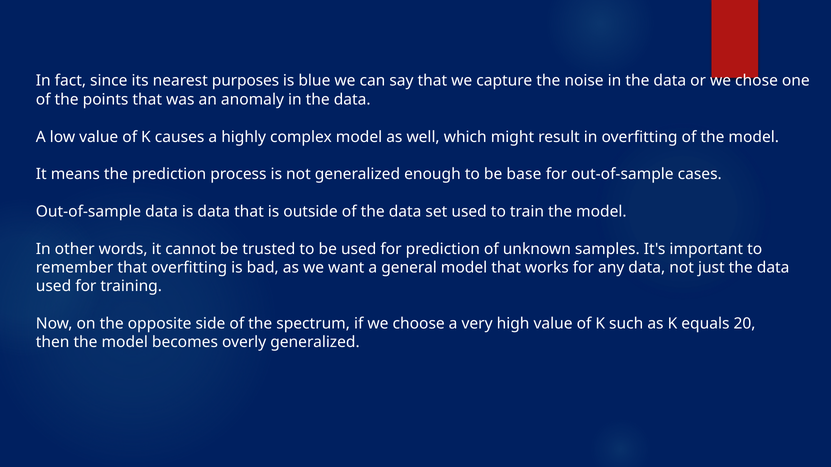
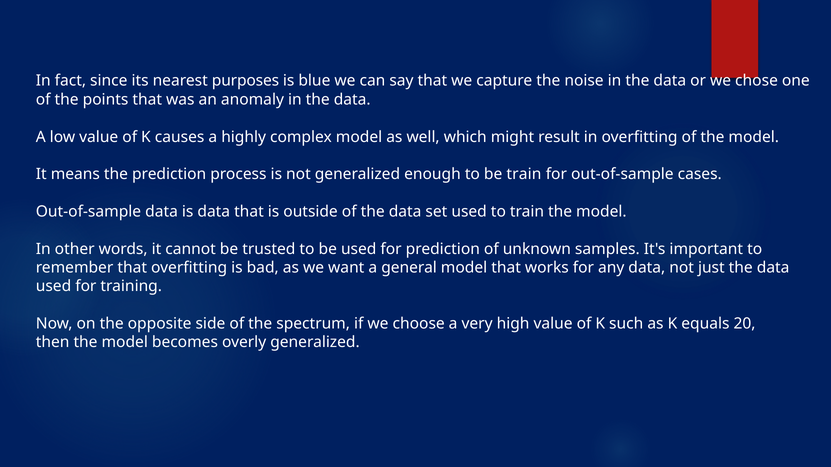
be base: base -> train
